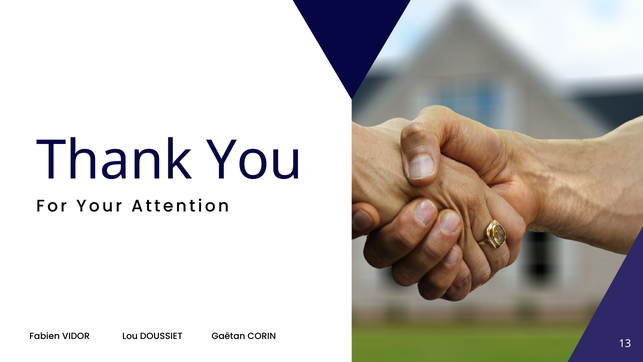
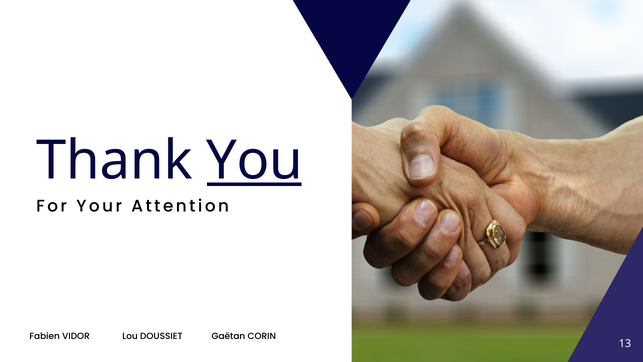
You underline: none -> present
